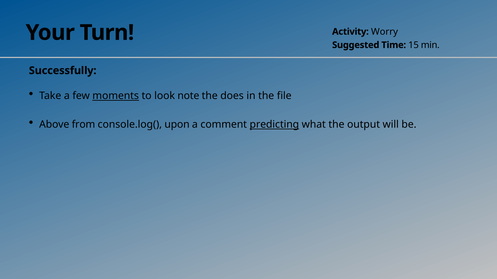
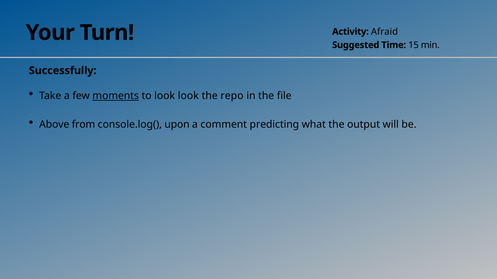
Worry: Worry -> Afraid
look note: note -> look
does: does -> repo
predicting underline: present -> none
